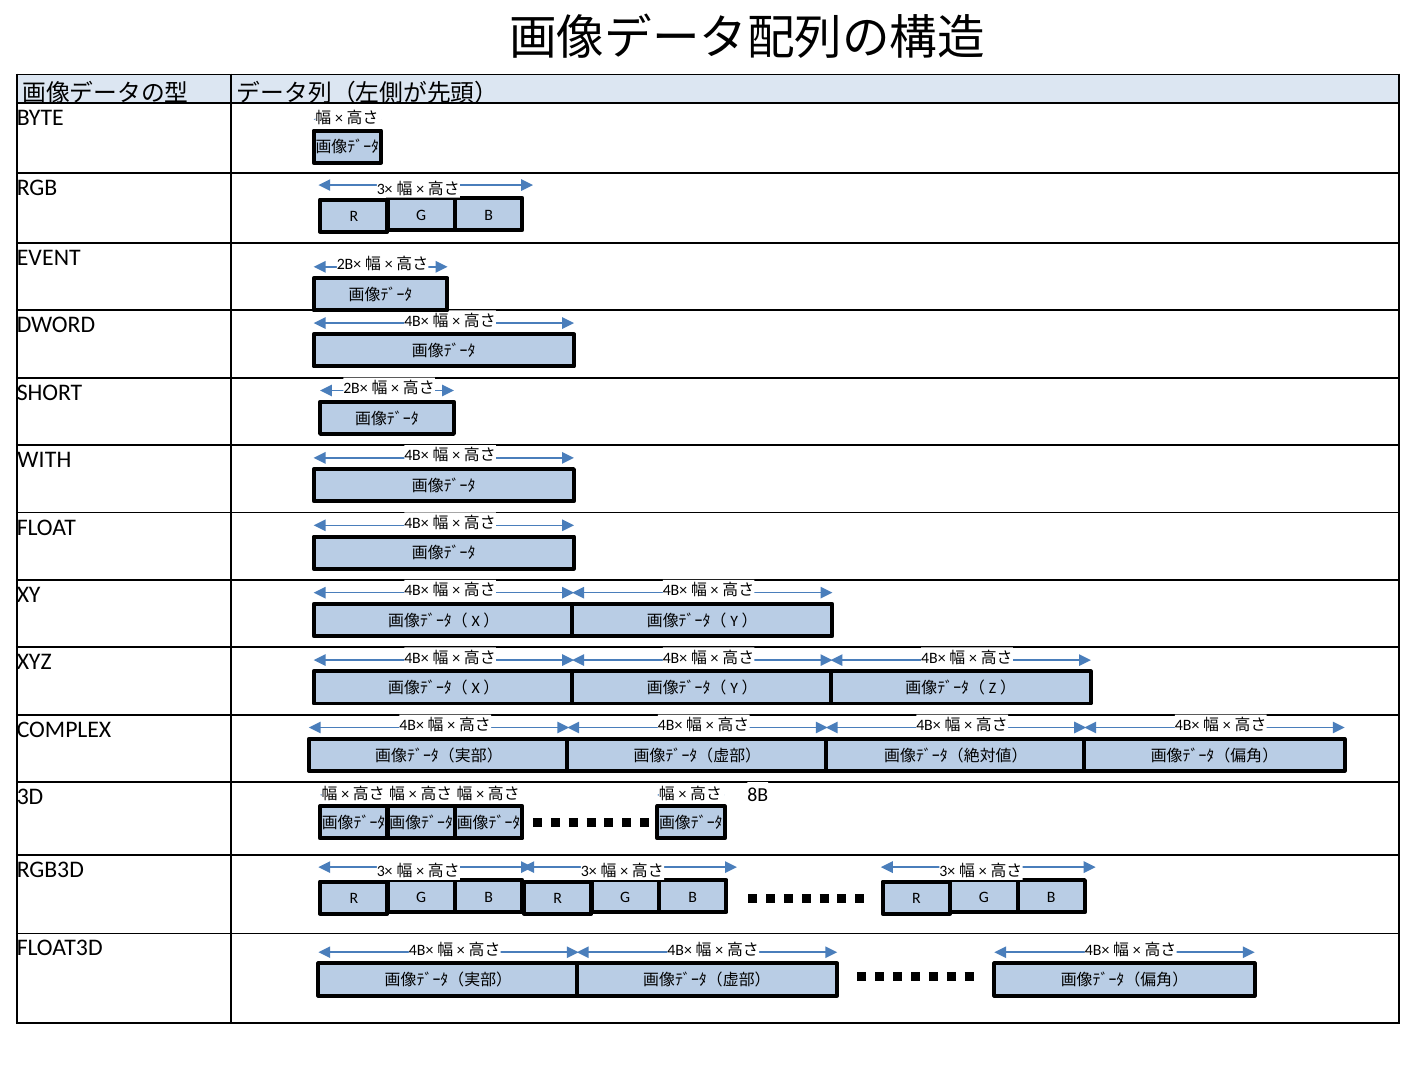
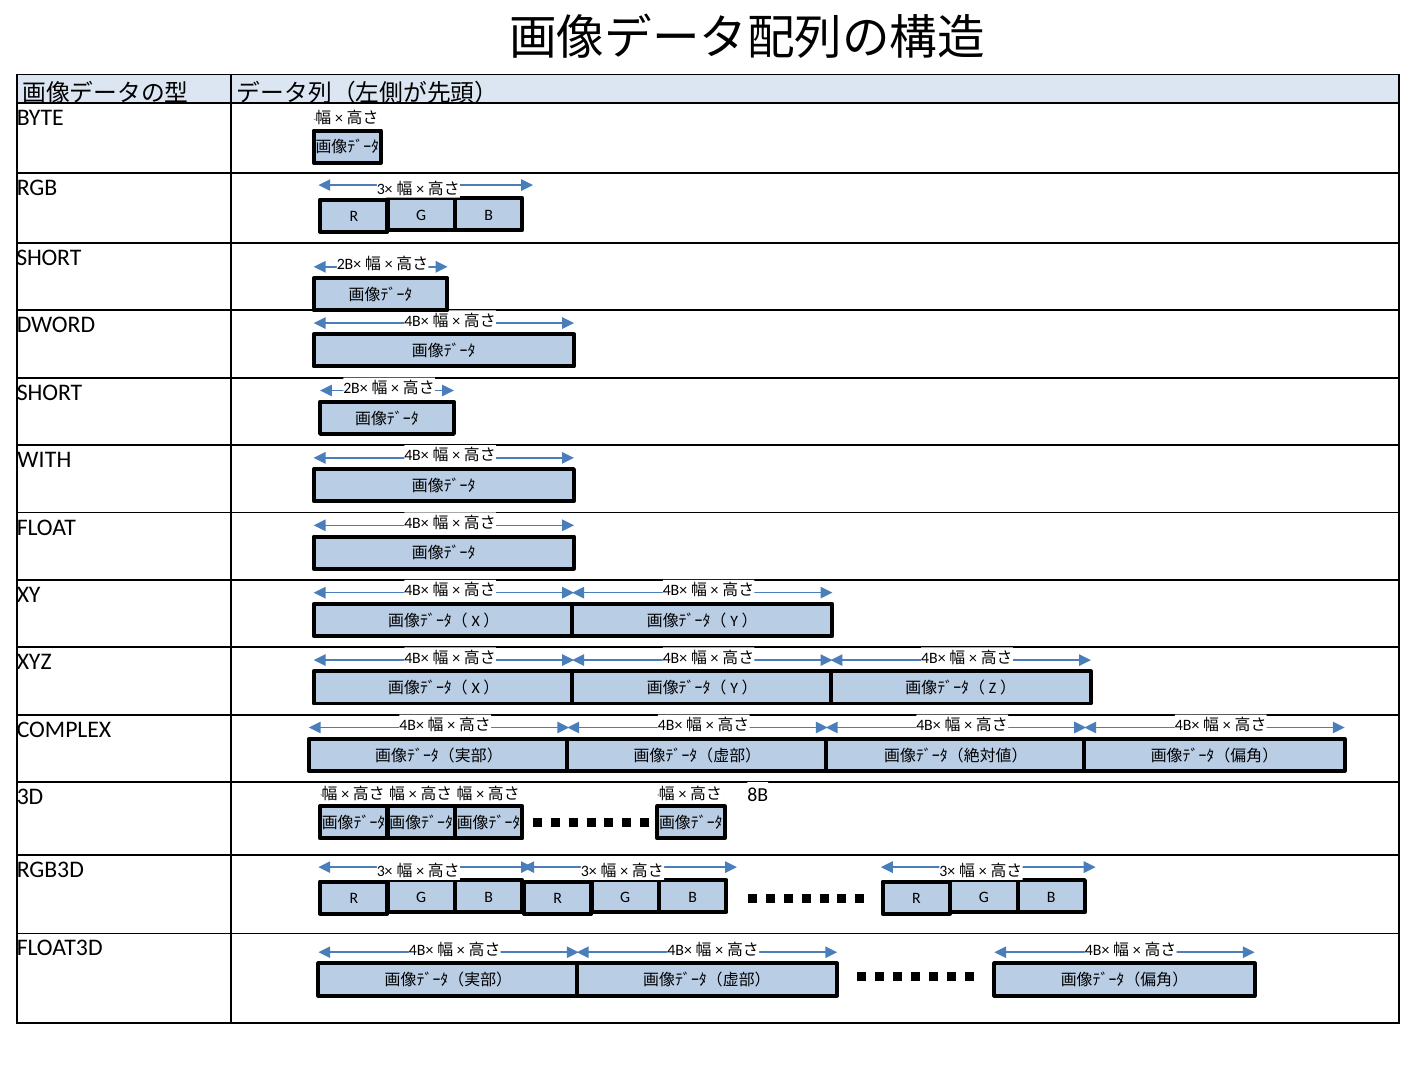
EVENT at (49, 258): EVENT -> SHORT
